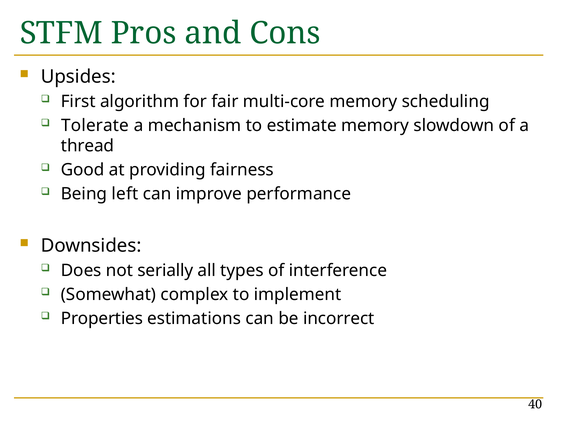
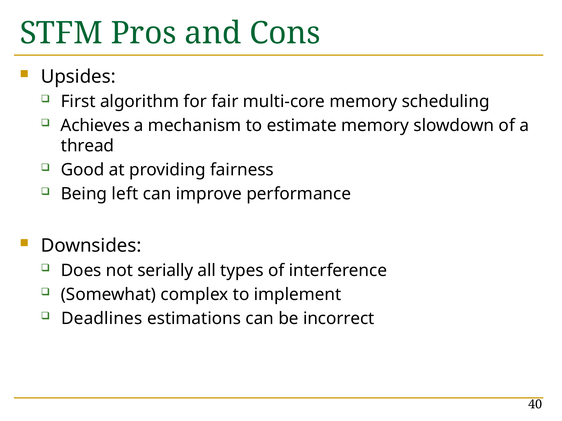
Tolerate: Tolerate -> Achieves
Properties: Properties -> Deadlines
